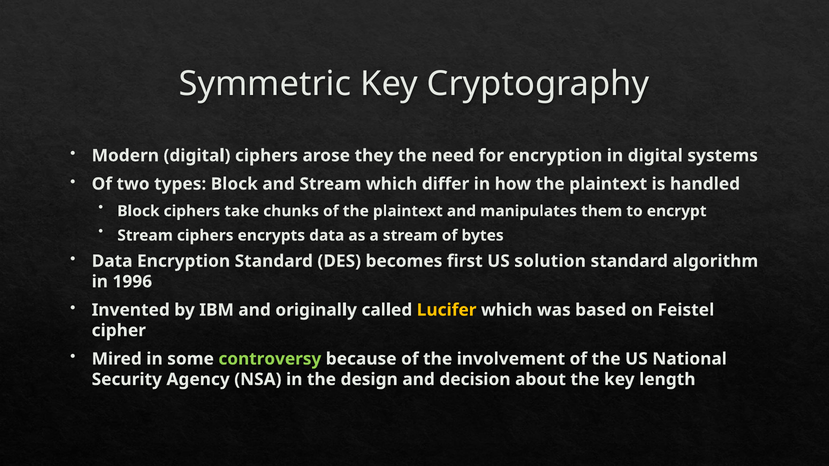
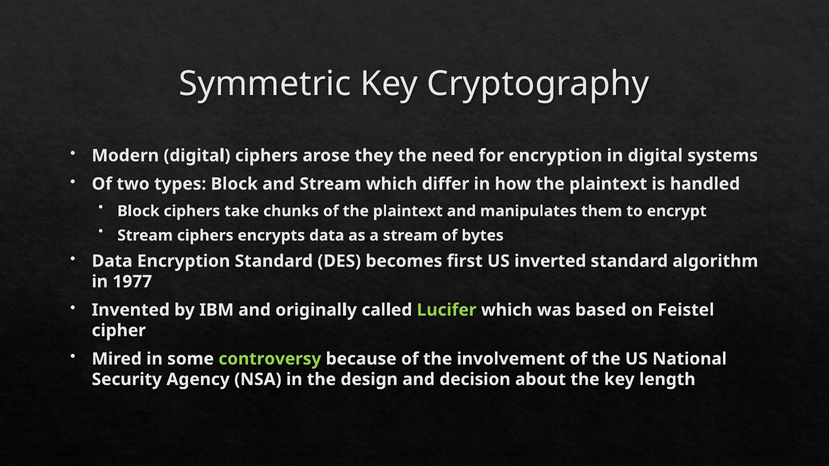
solution: solution -> inverted
1996: 1996 -> 1977
Lucifer colour: yellow -> light green
